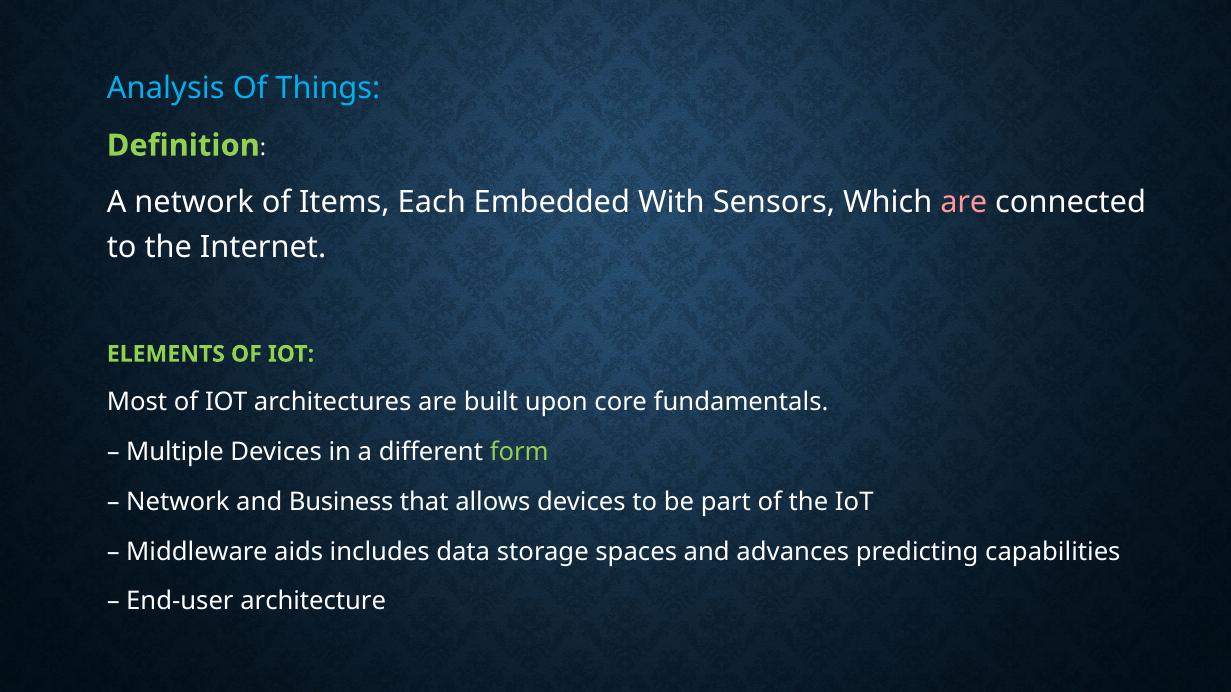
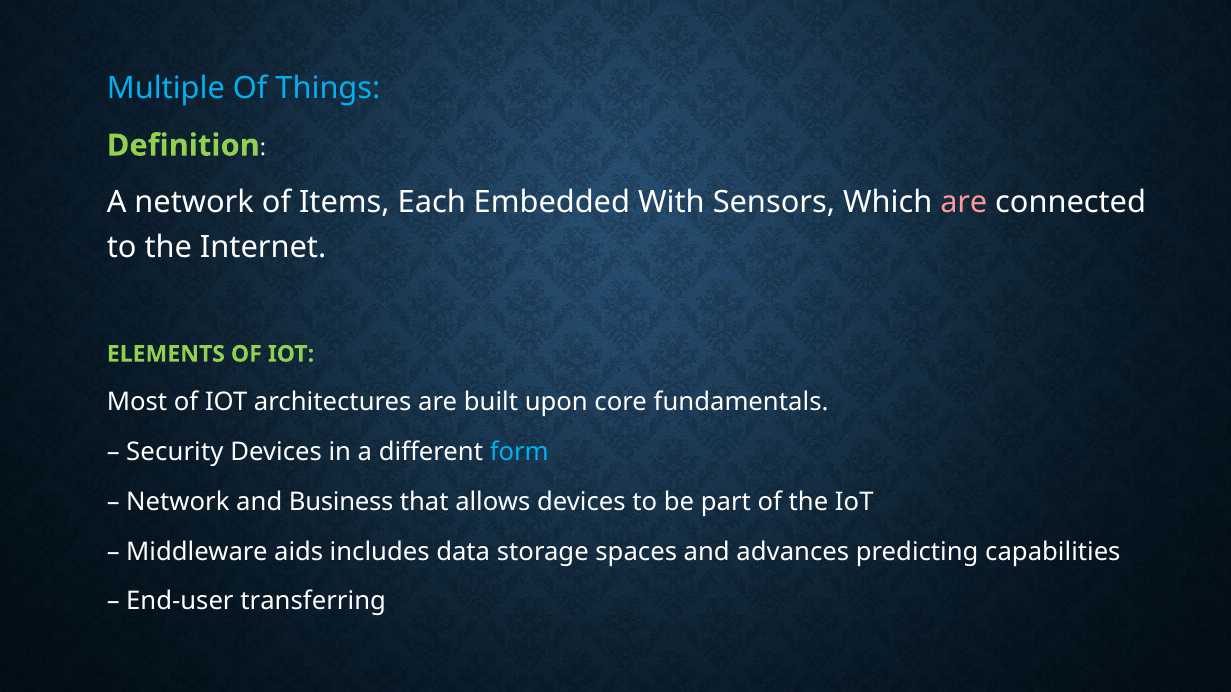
Analysis: Analysis -> Multiple
Multiple: Multiple -> Security
form colour: light green -> light blue
architecture: architecture -> transferring
